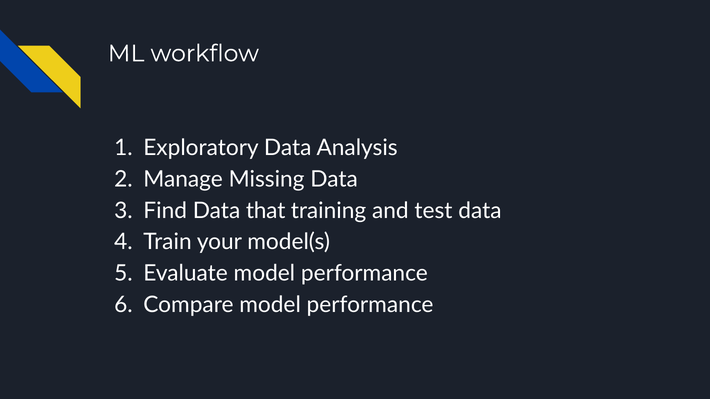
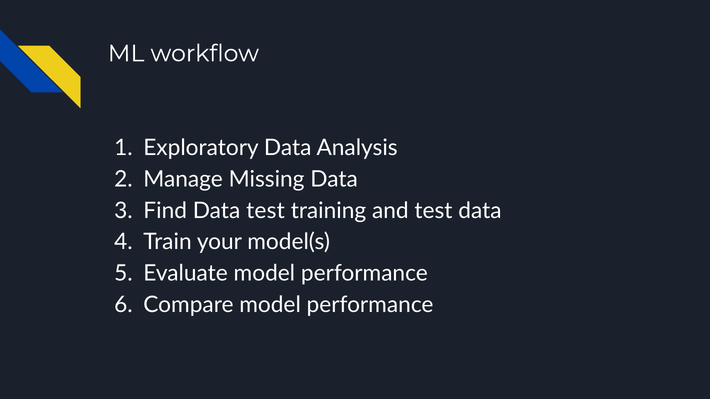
Data that: that -> test
